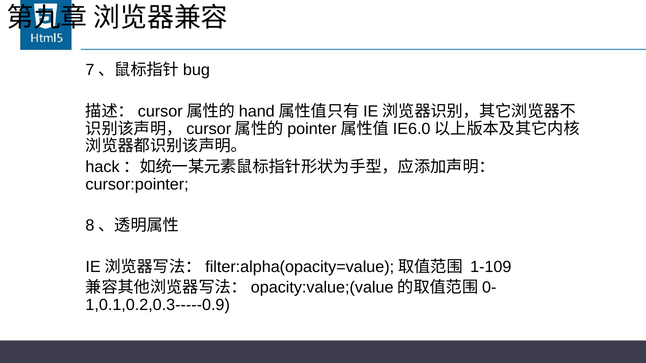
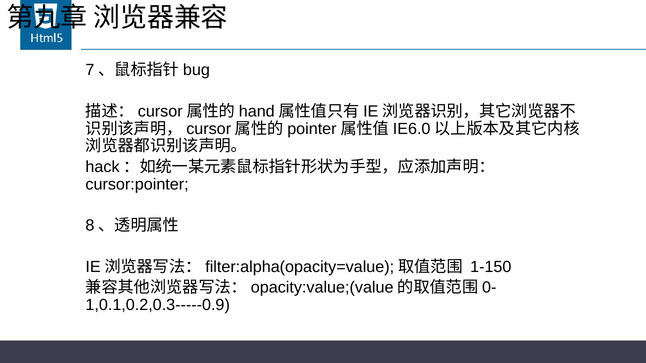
1-109: 1-109 -> 1-150
